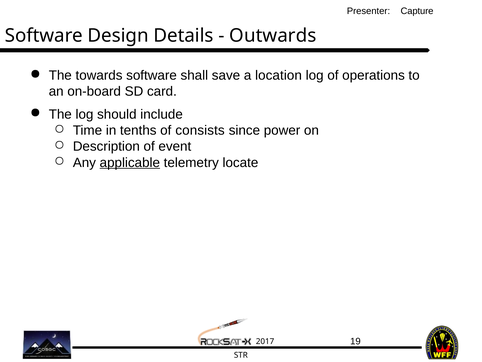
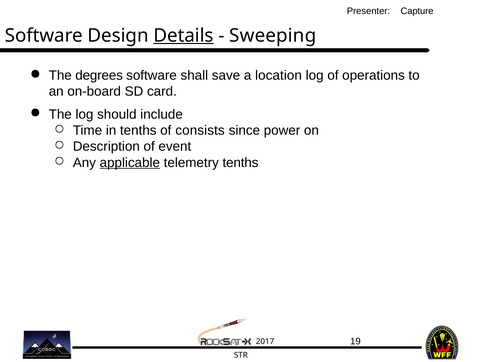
Details underline: none -> present
Outwards: Outwards -> Sweeping
towards: towards -> degrees
telemetry locate: locate -> tenths
